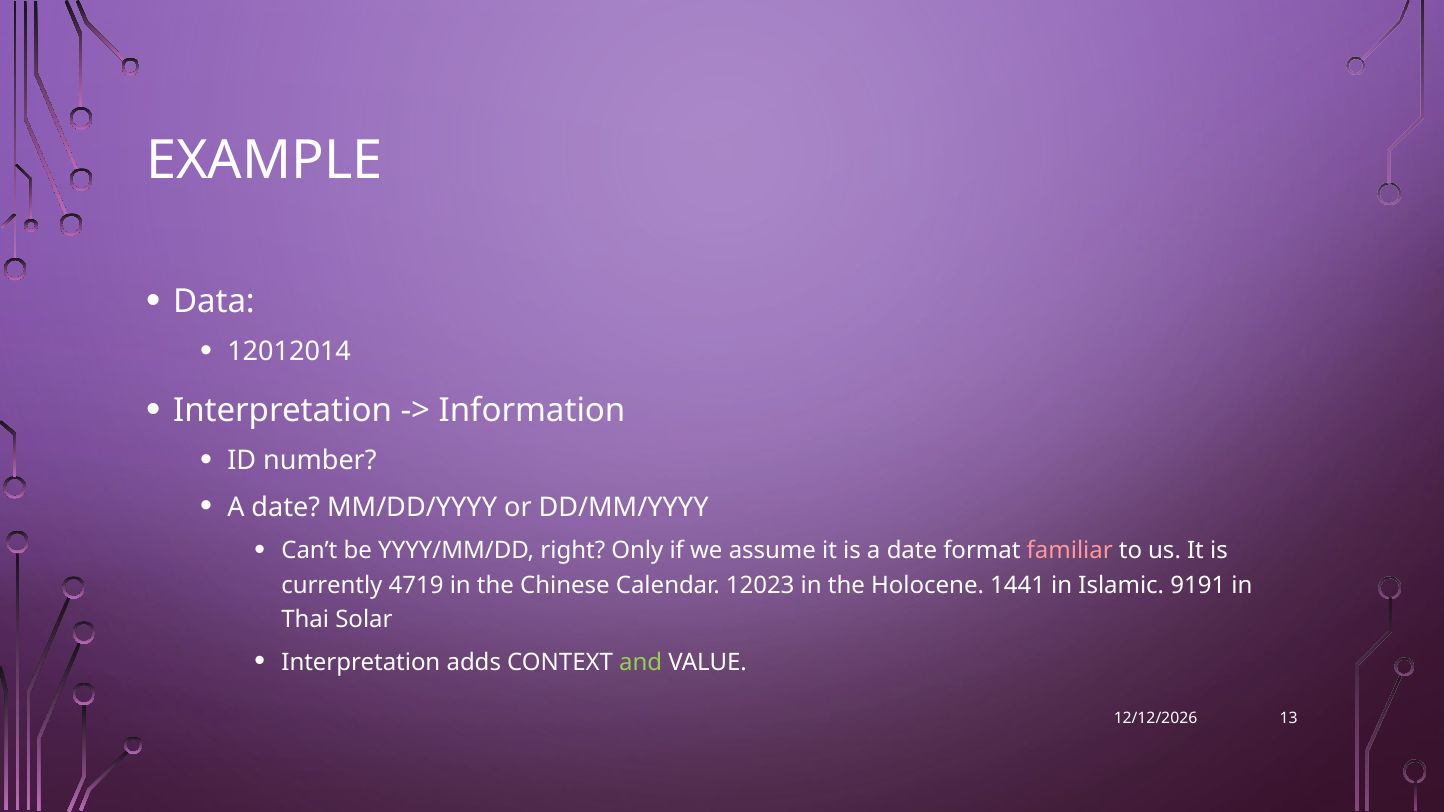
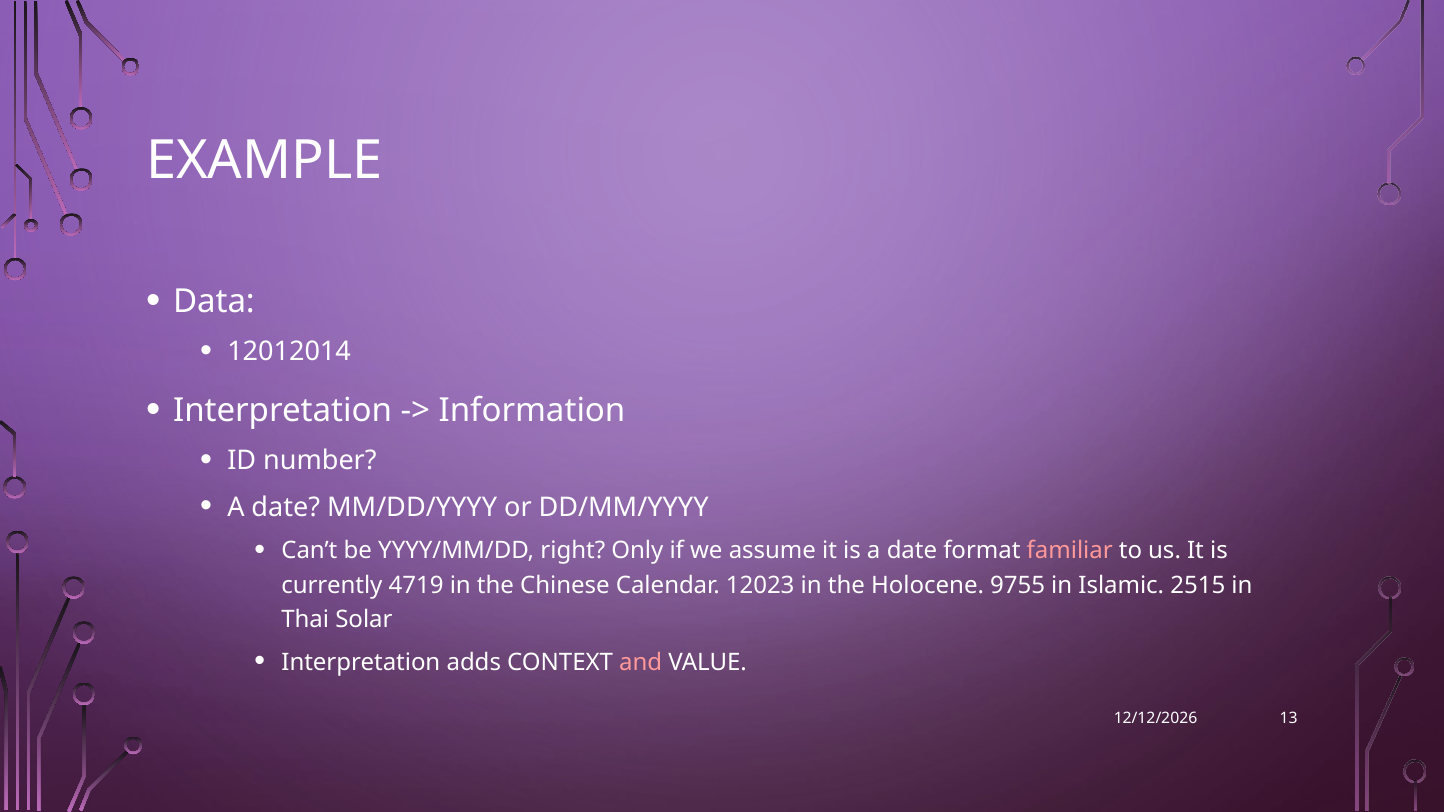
1441: 1441 -> 9755
9191: 9191 -> 2515
and colour: light green -> pink
